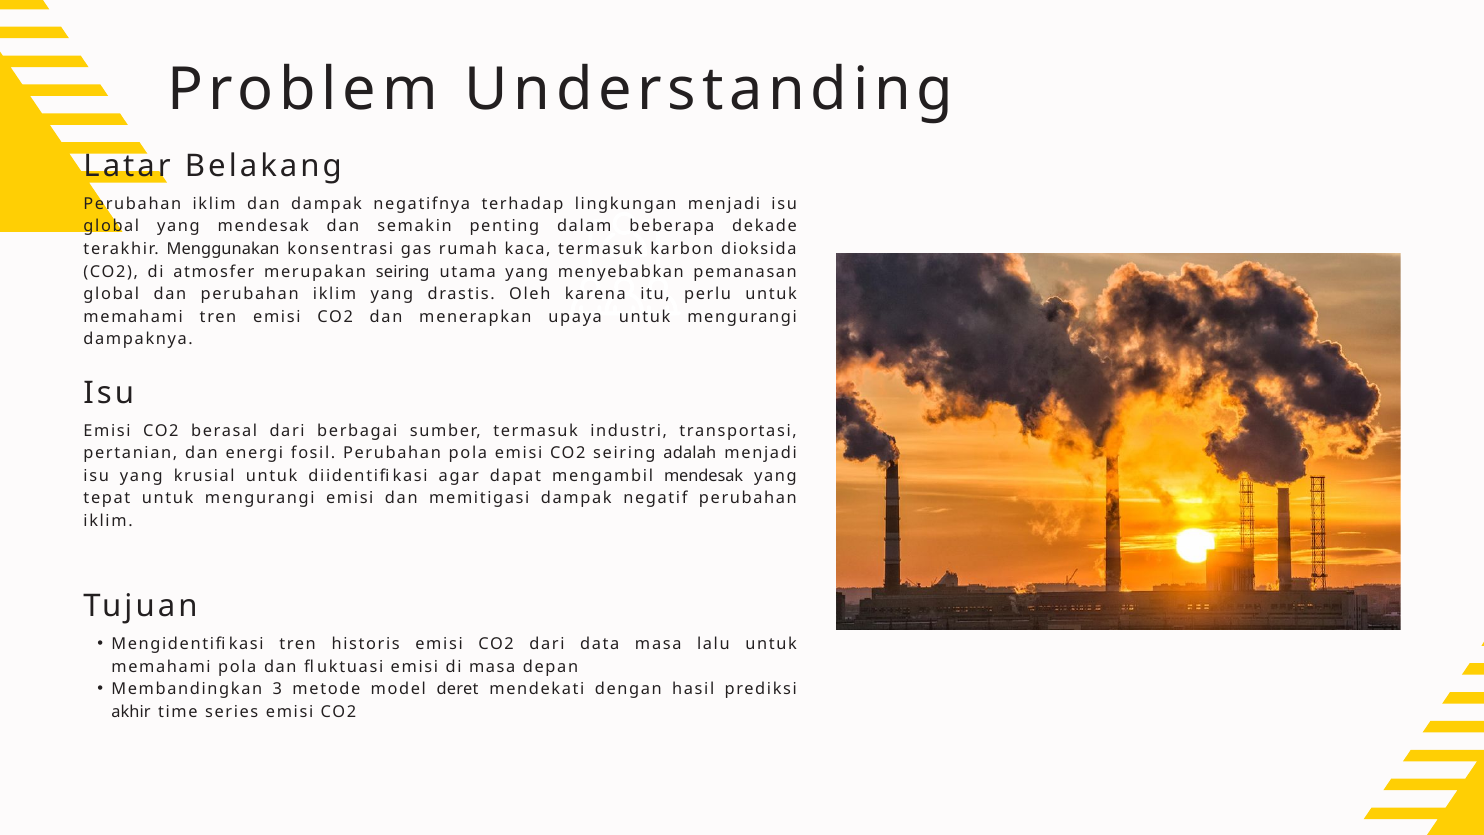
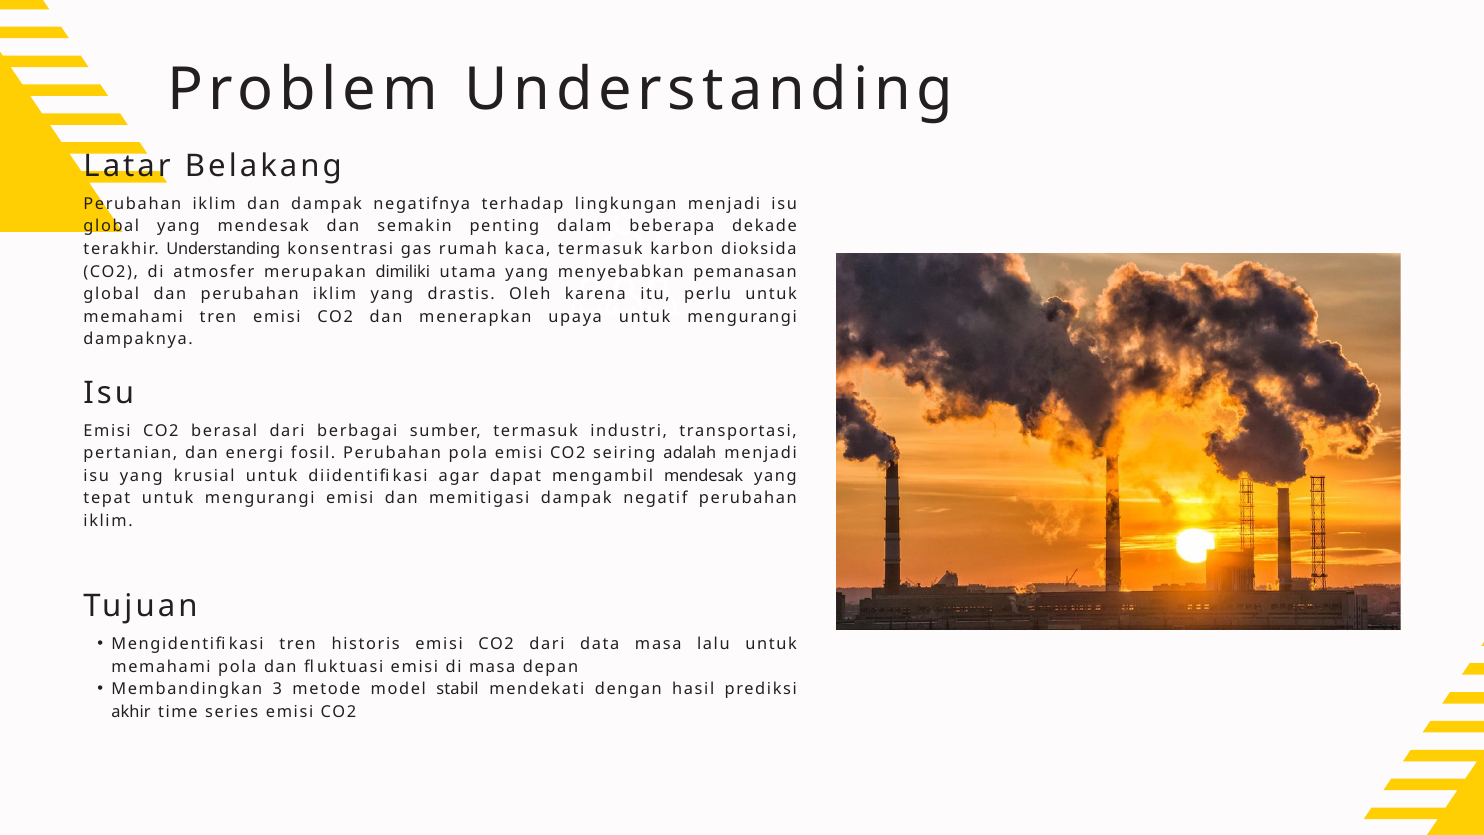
terakhir Menggunakan: Menggunakan -> Understanding
merupakan seiring: seiring -> dimiliki
deret: deret -> stabil
